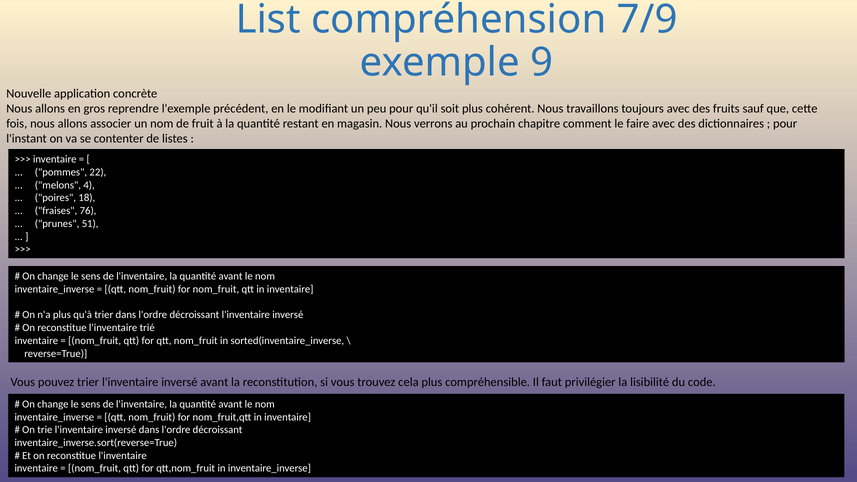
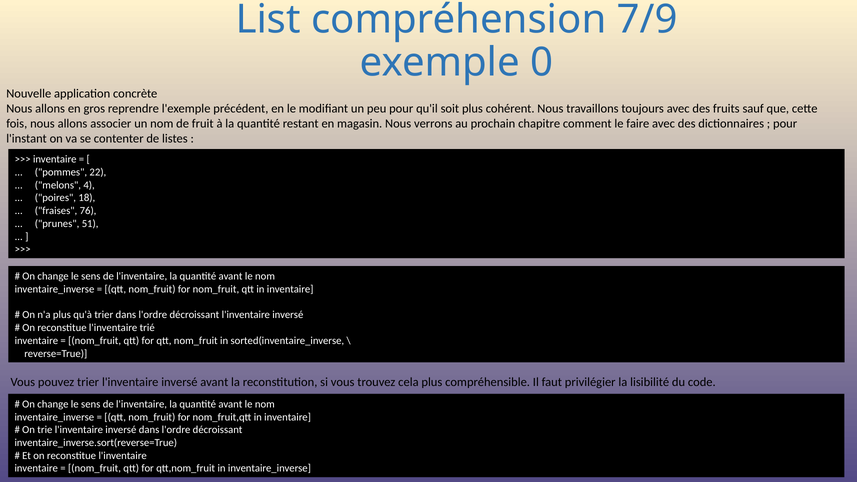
9: 9 -> 0
